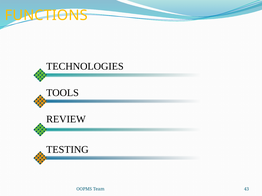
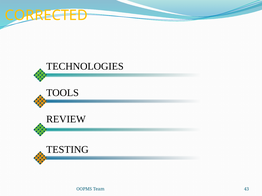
FUNCTIONS: FUNCTIONS -> CORRECTED
